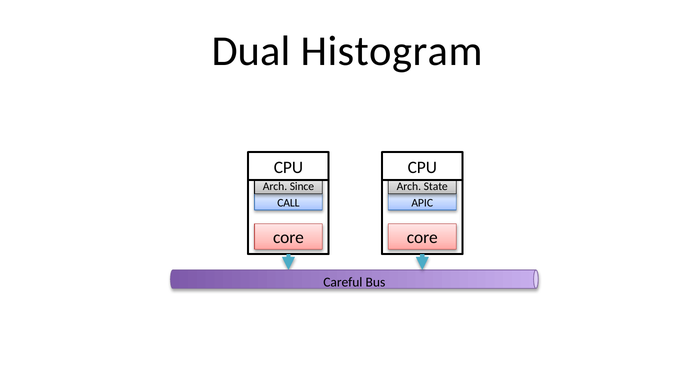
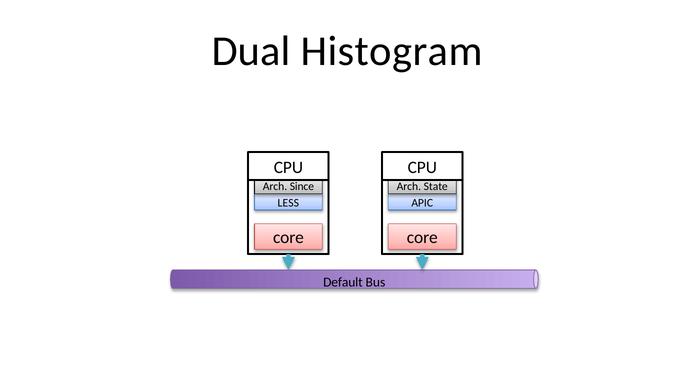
CALL: CALL -> LESS
Careful: Careful -> Default
